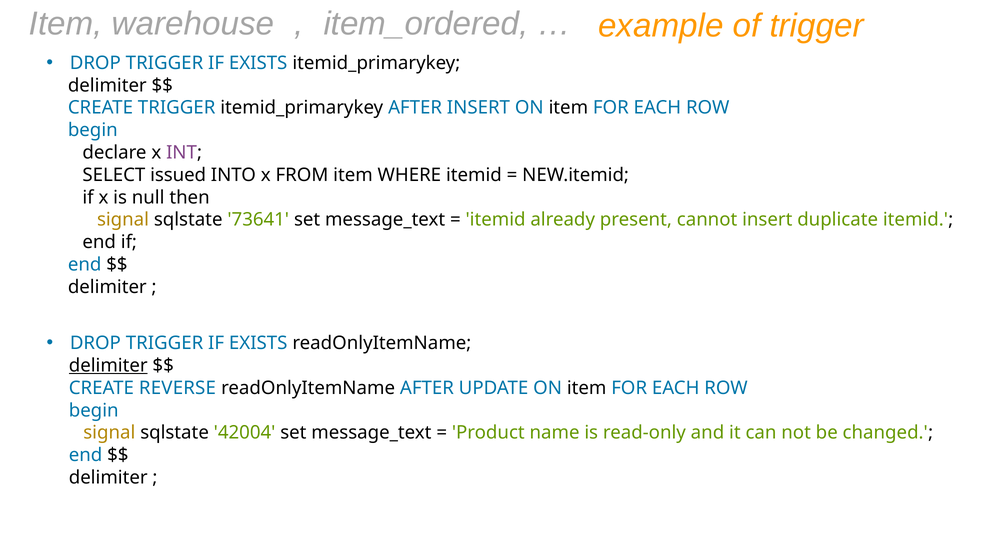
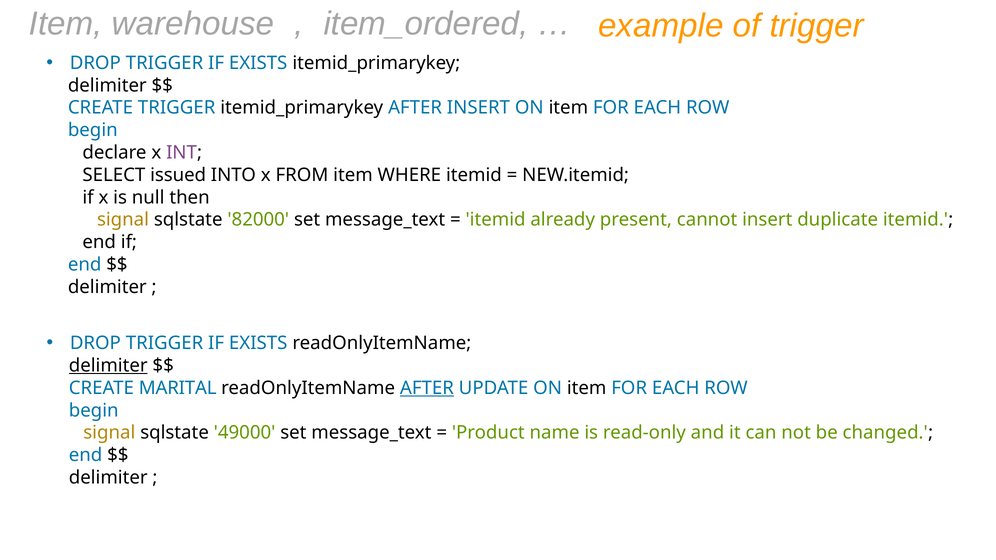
73641: 73641 -> 82000
REVERSE: REVERSE -> MARITAL
AFTER at (427, 388) underline: none -> present
42004: 42004 -> 49000
